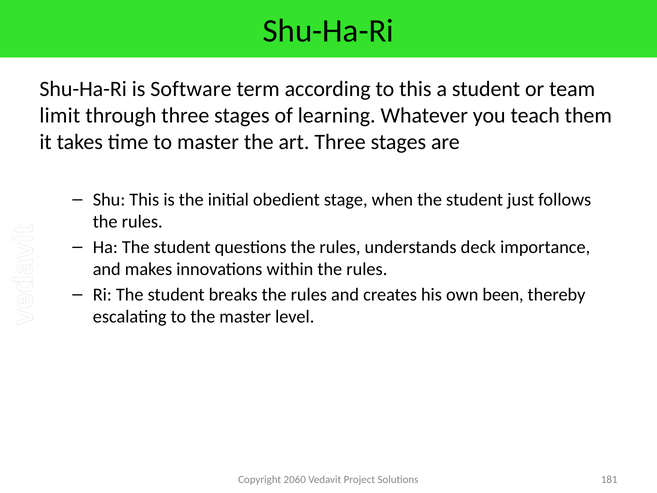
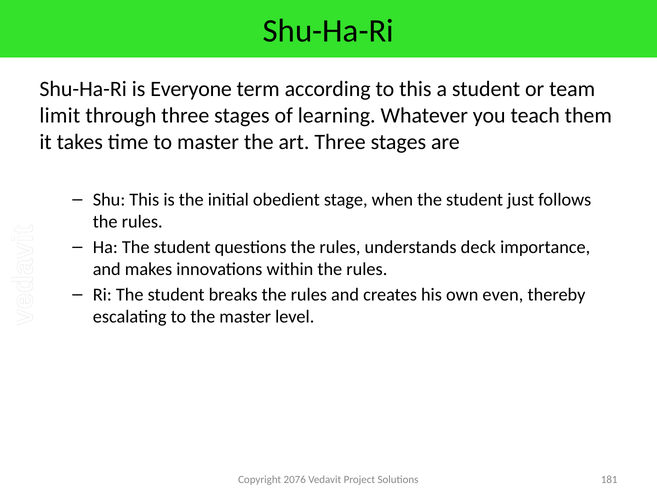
Software: Software -> Everyone
been: been -> even
2060: 2060 -> 2076
